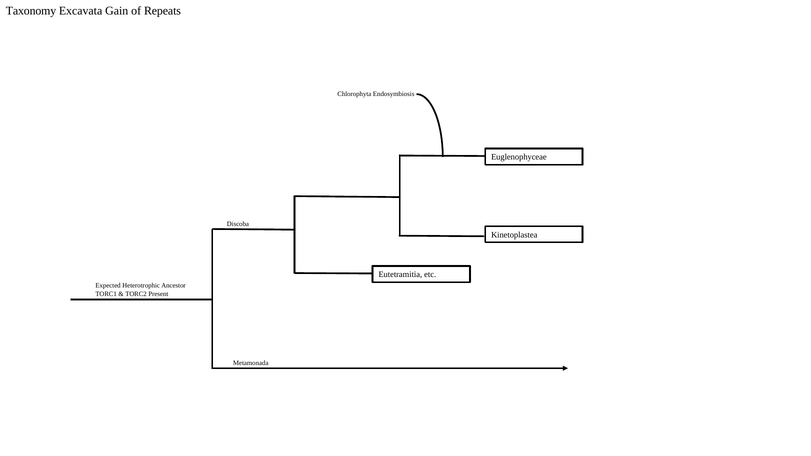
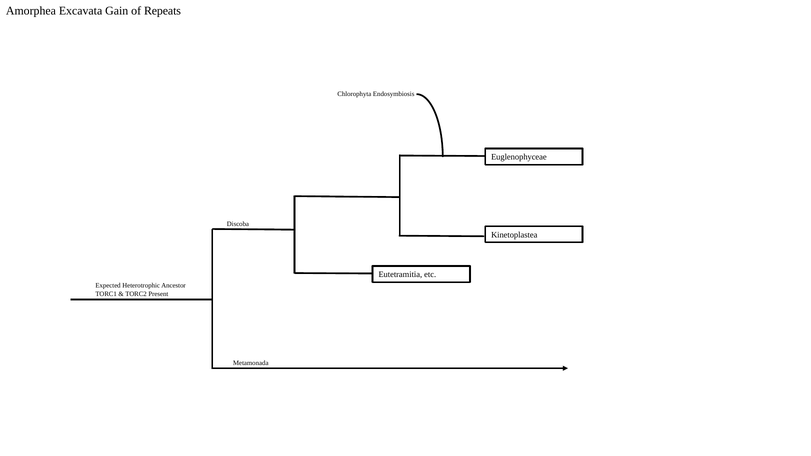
Taxonomy: Taxonomy -> Amorphea
